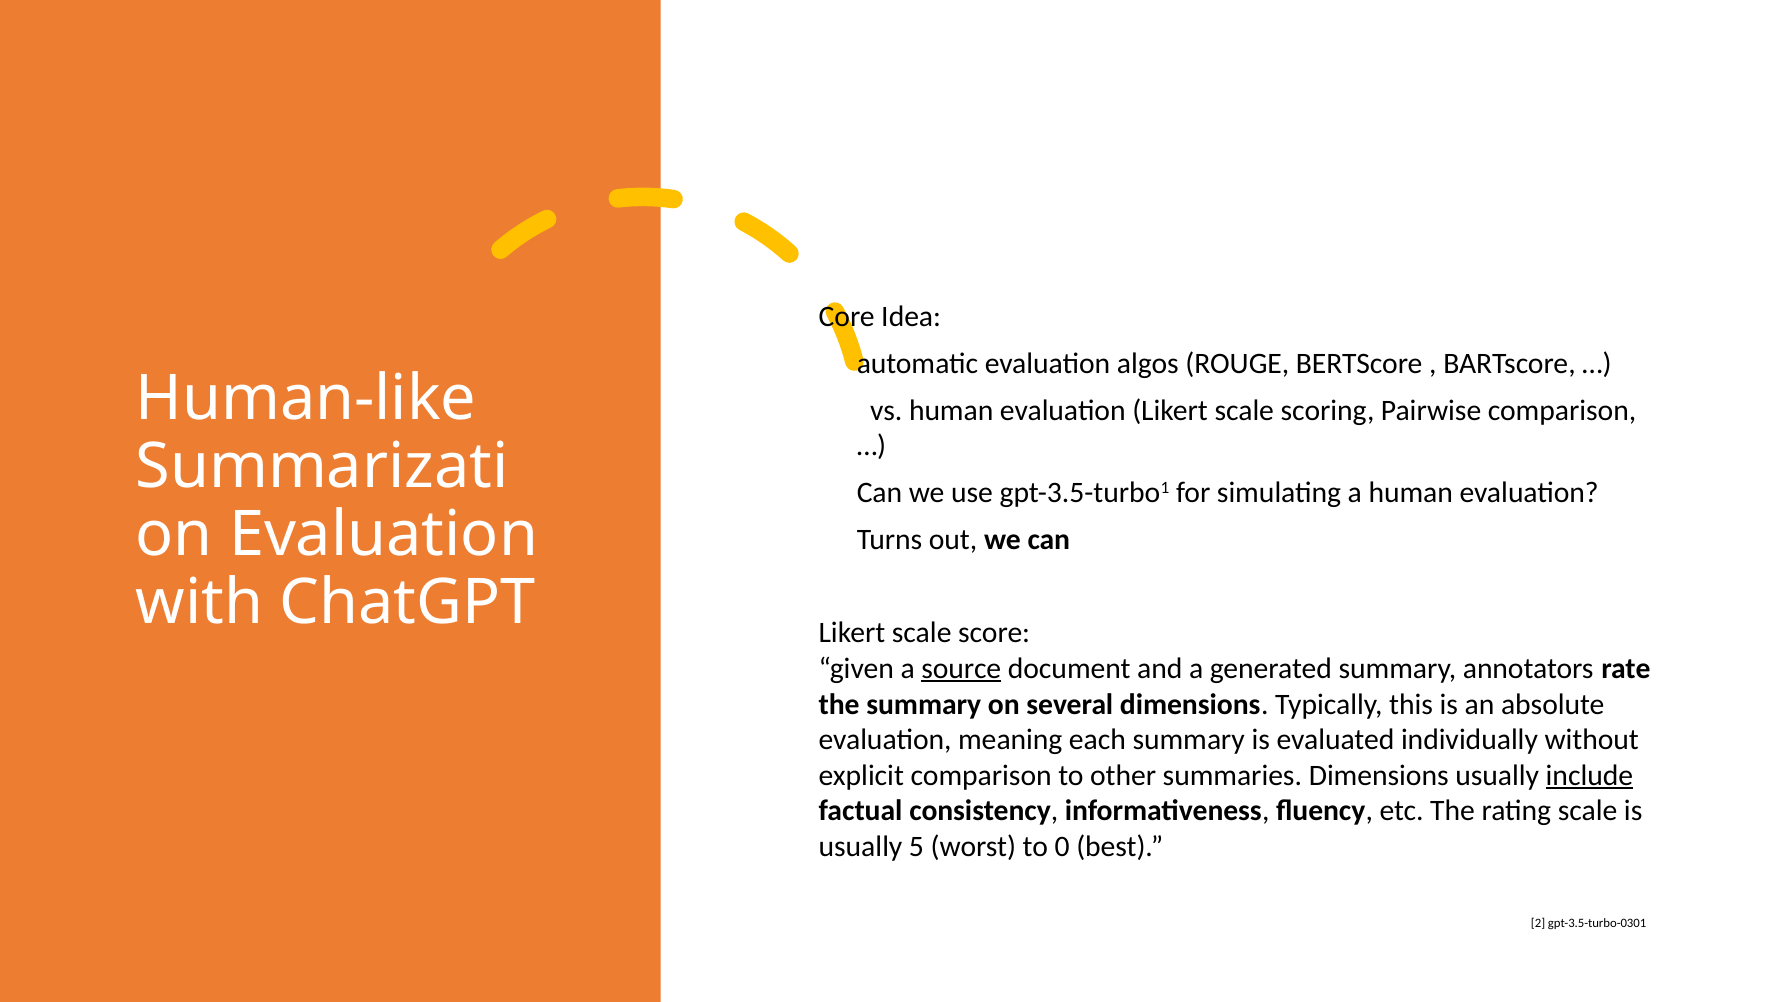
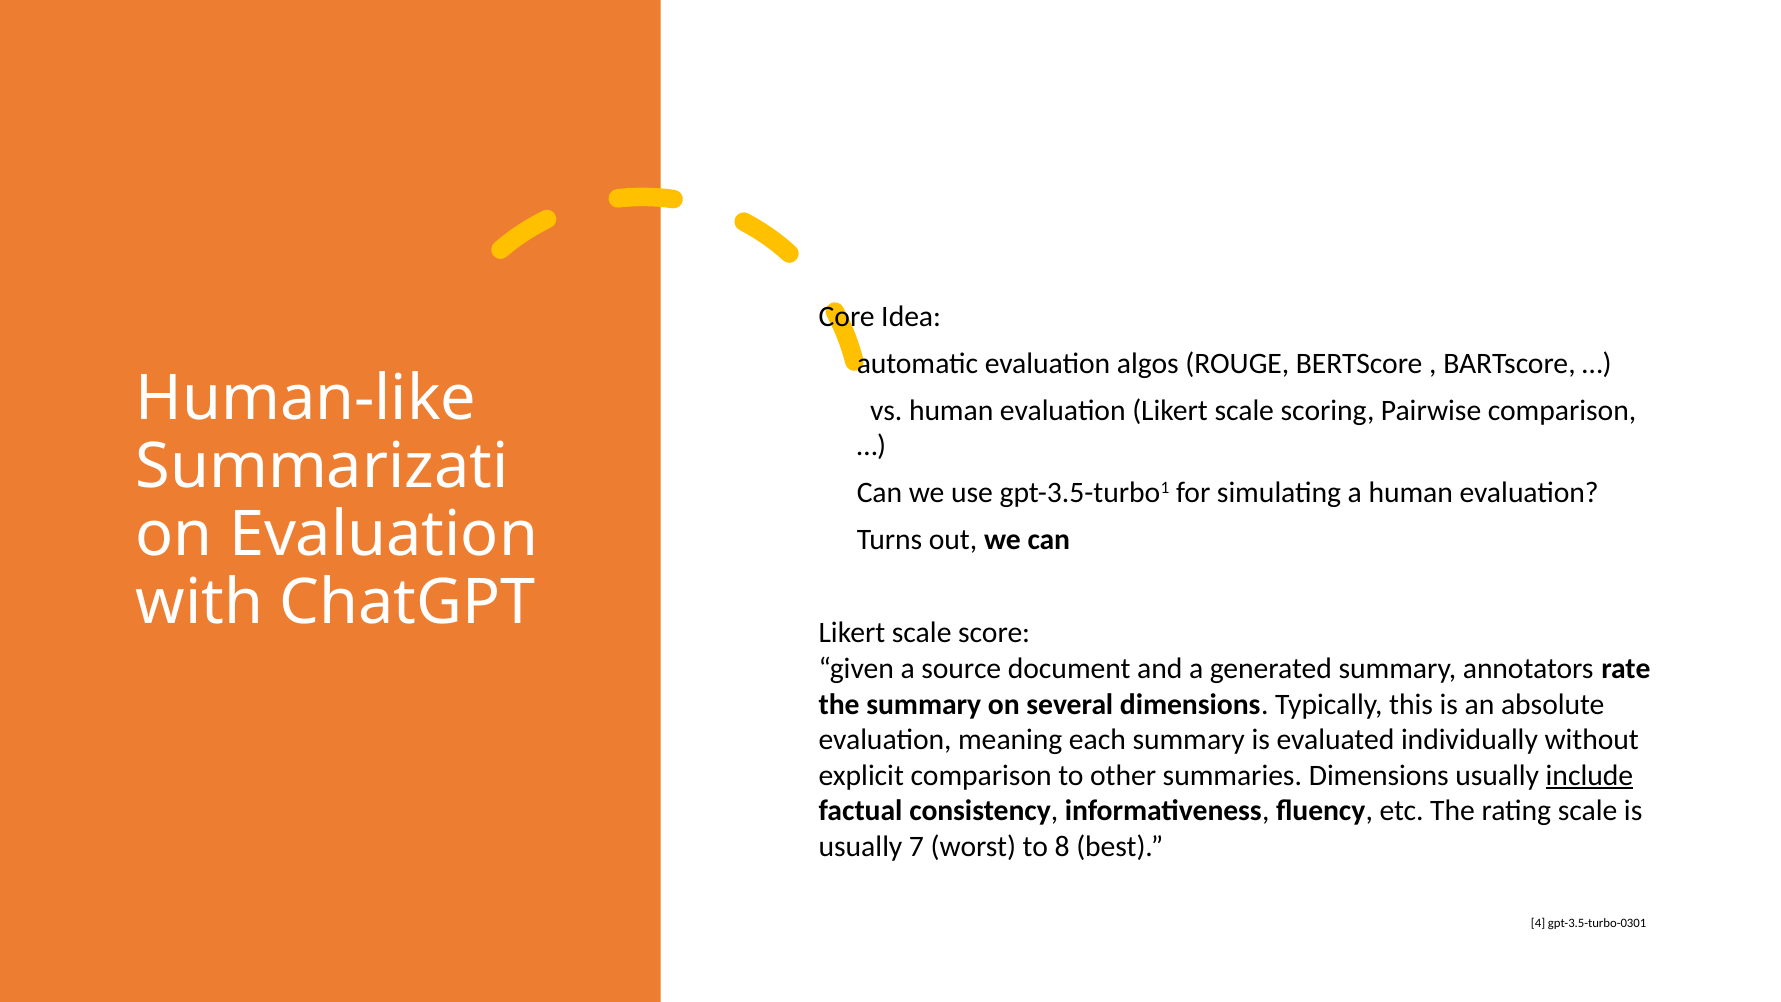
source underline: present -> none
5: 5 -> 7
0: 0 -> 8
2: 2 -> 4
